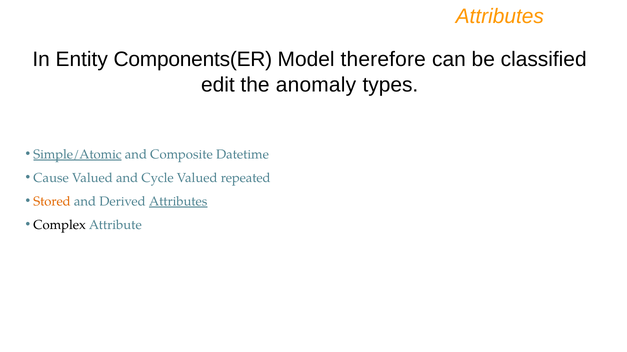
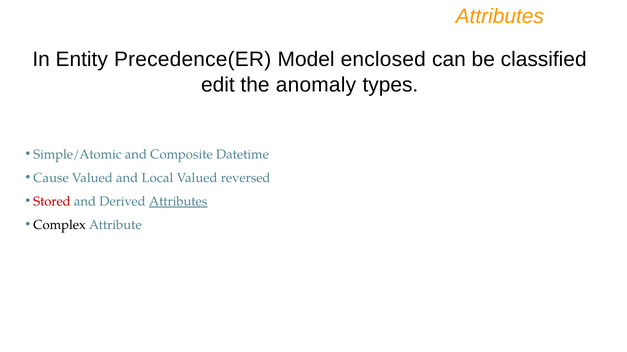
Components(ER: Components(ER -> Precedence(ER
therefore: therefore -> enclosed
Simple/Atomic underline: present -> none
Cycle: Cycle -> Local
repeated: repeated -> reversed
Stored colour: orange -> red
